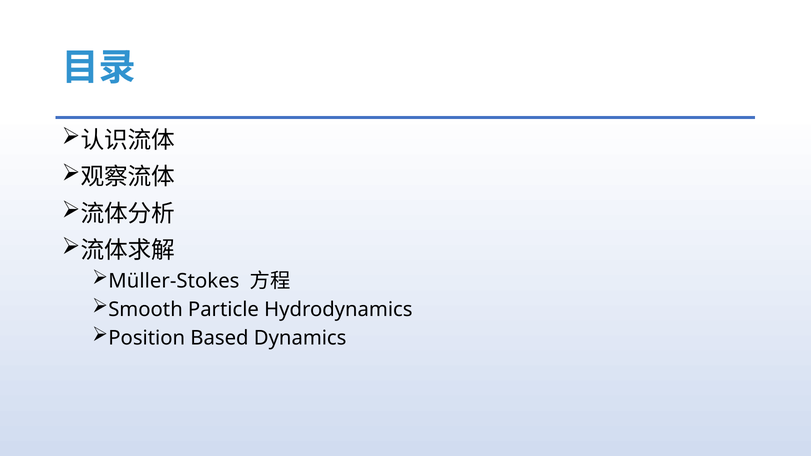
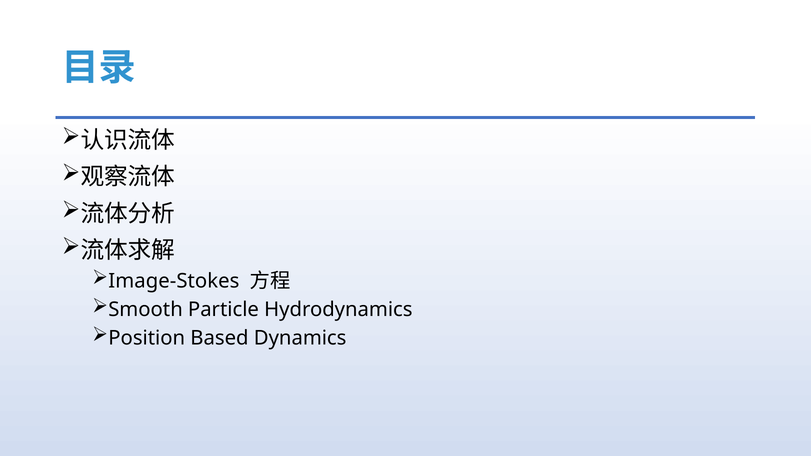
Müller-Stokes: Müller-Stokes -> Image-Stokes
